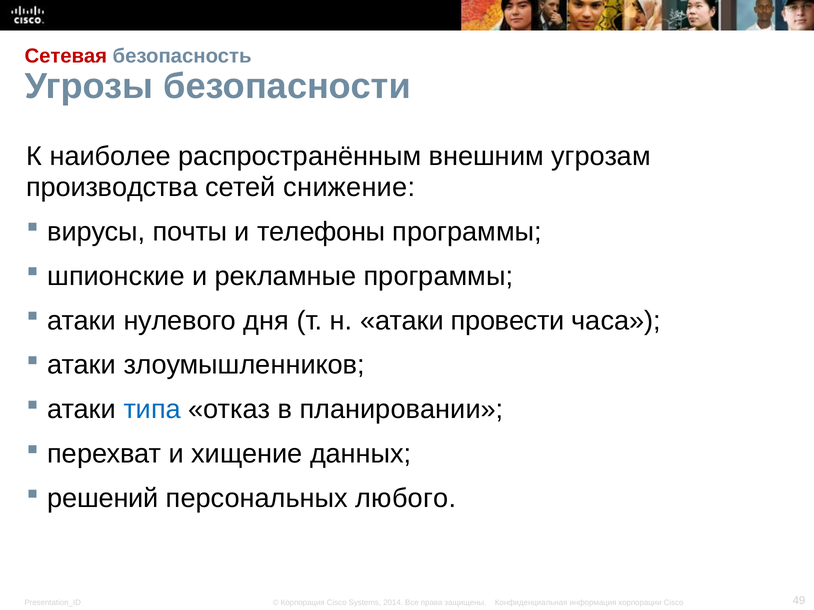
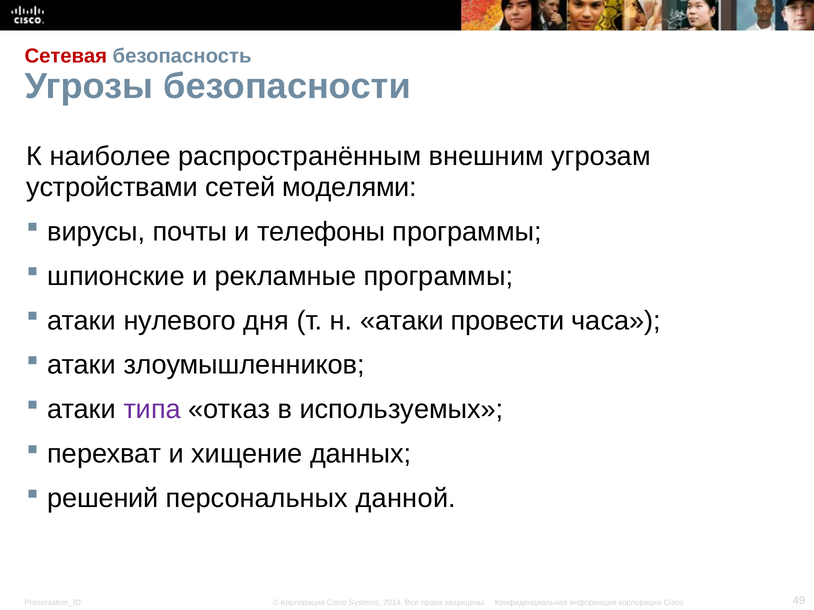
производства: производства -> устройствами
снижение: снижение -> моделями
типа colour: blue -> purple
планировании: планировании -> используемых
любого: любого -> данной
